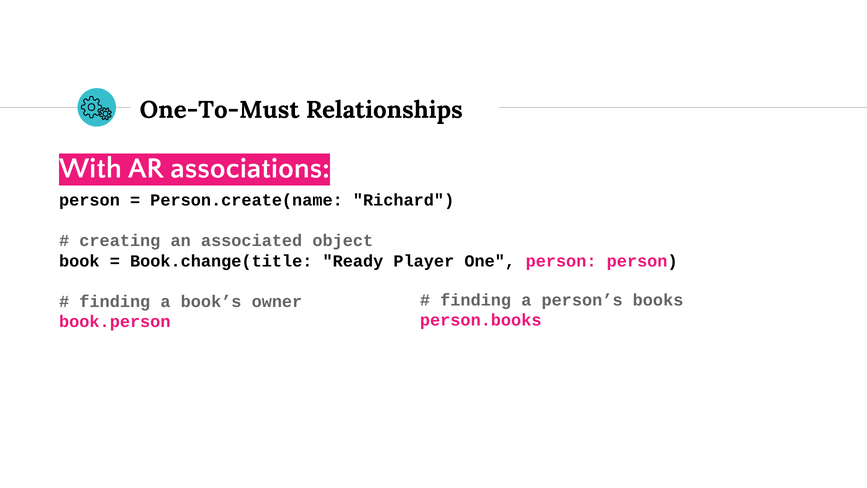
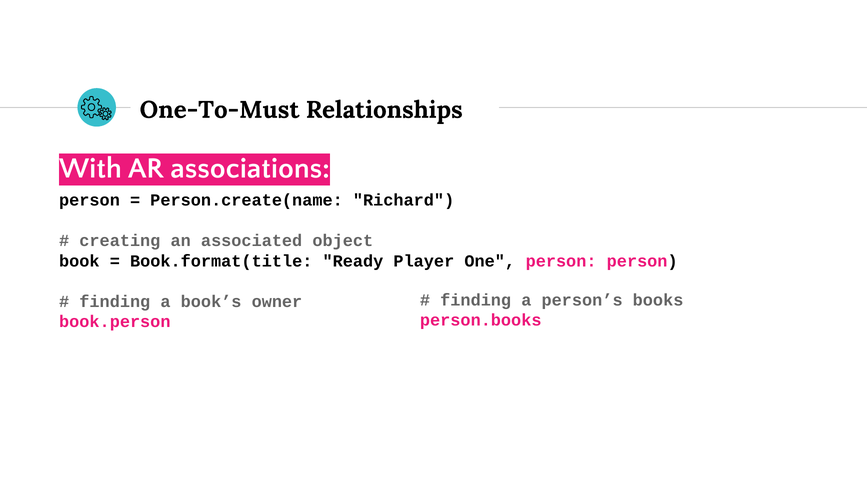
Book.change(title: Book.change(title -> Book.format(title
